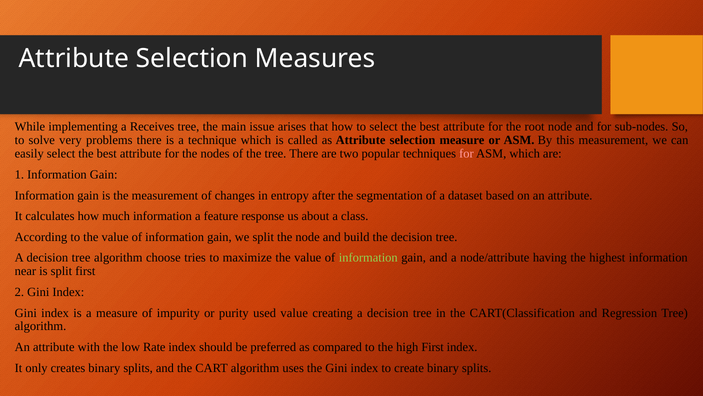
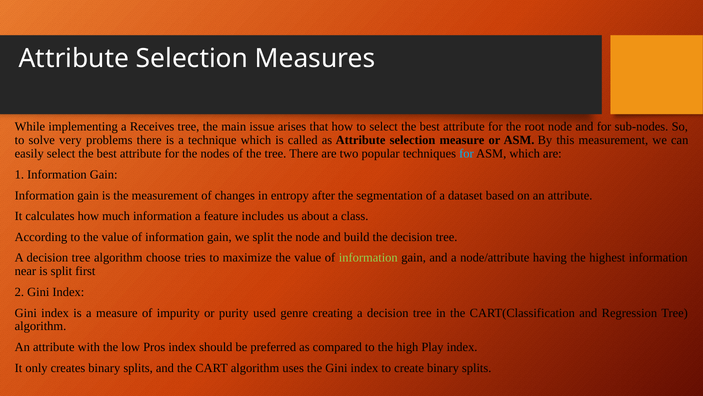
for at (466, 154) colour: pink -> light blue
response: response -> includes
used value: value -> genre
Rate: Rate -> Pros
high First: First -> Play
